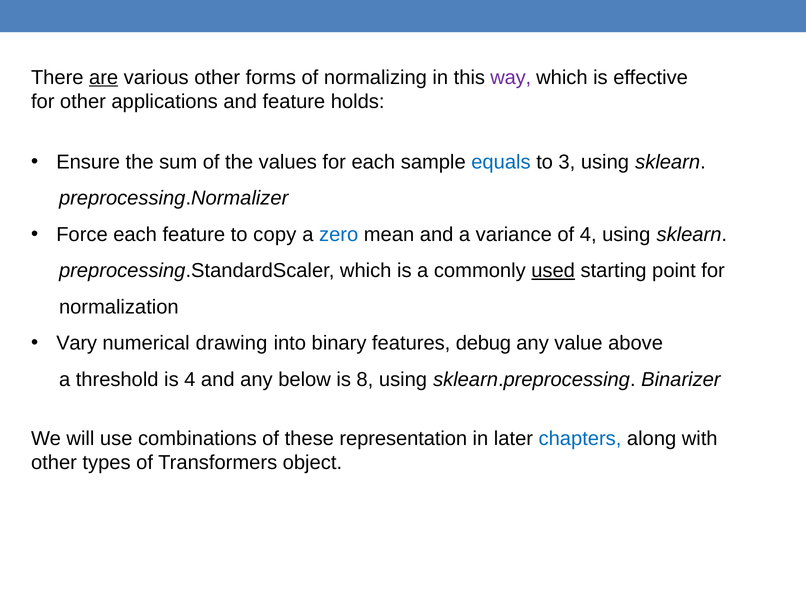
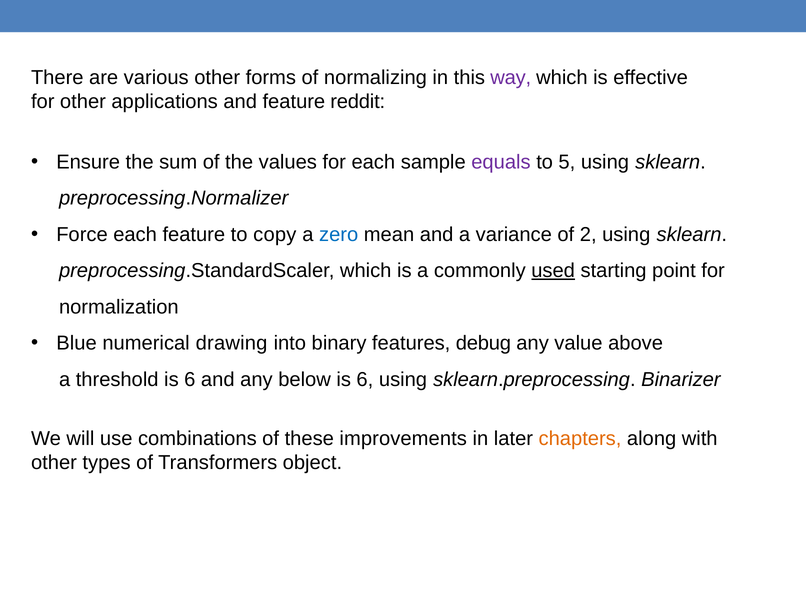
are underline: present -> none
holds: holds -> reddit
equals colour: blue -> purple
3: 3 -> 5
of 4: 4 -> 2
Vary: Vary -> Blue
threshold is 4: 4 -> 6
below is 8: 8 -> 6
representation: representation -> improvements
chapters colour: blue -> orange
